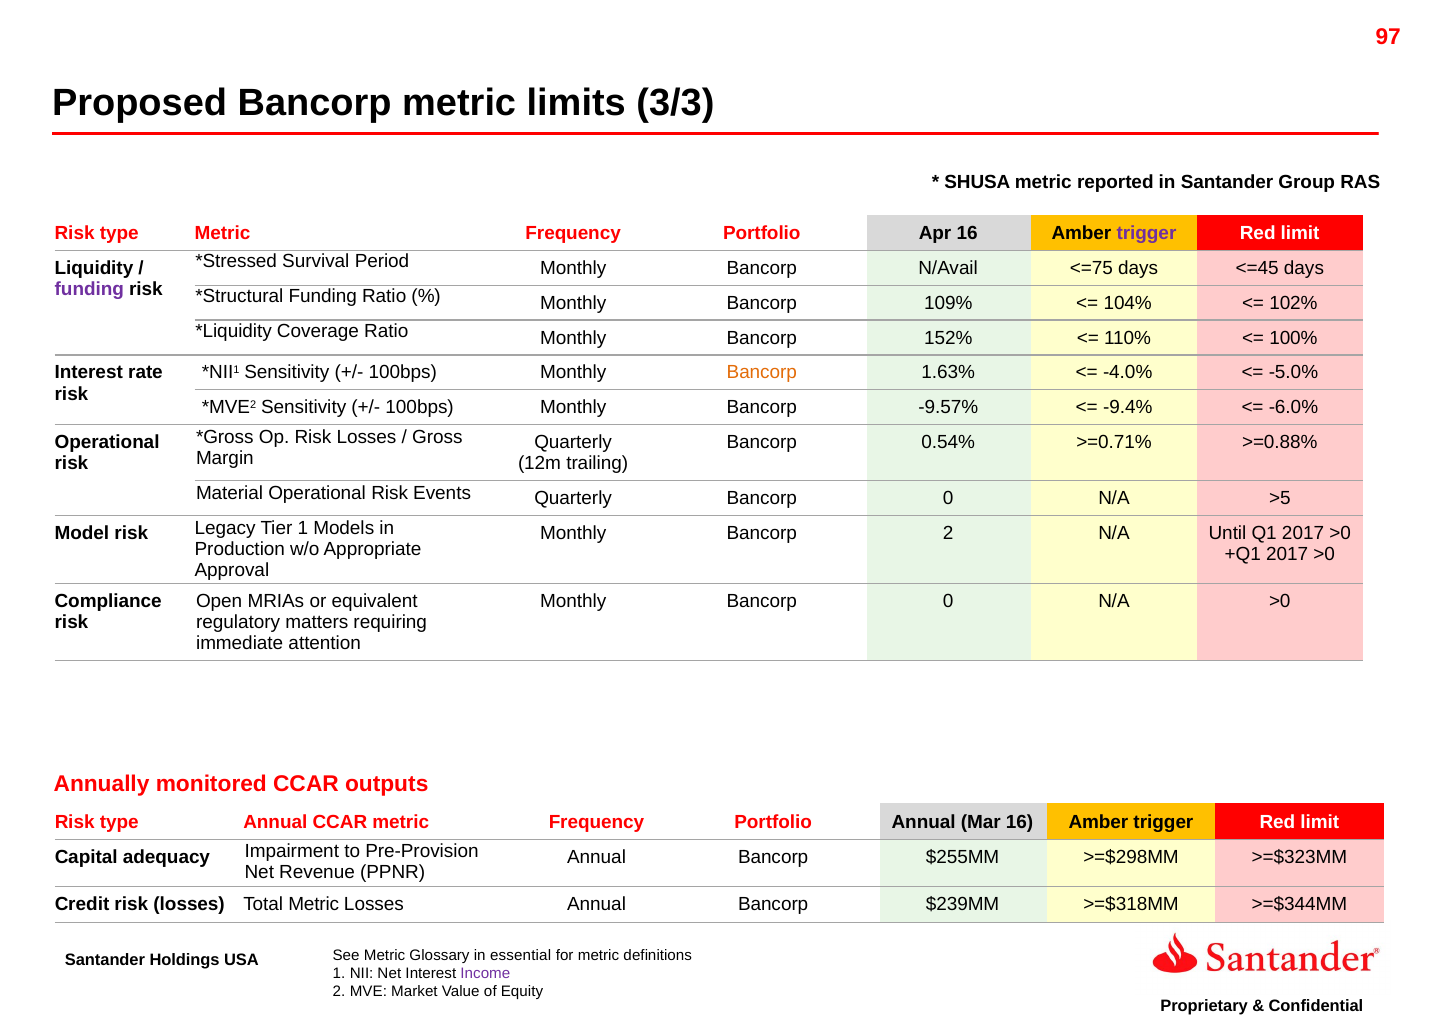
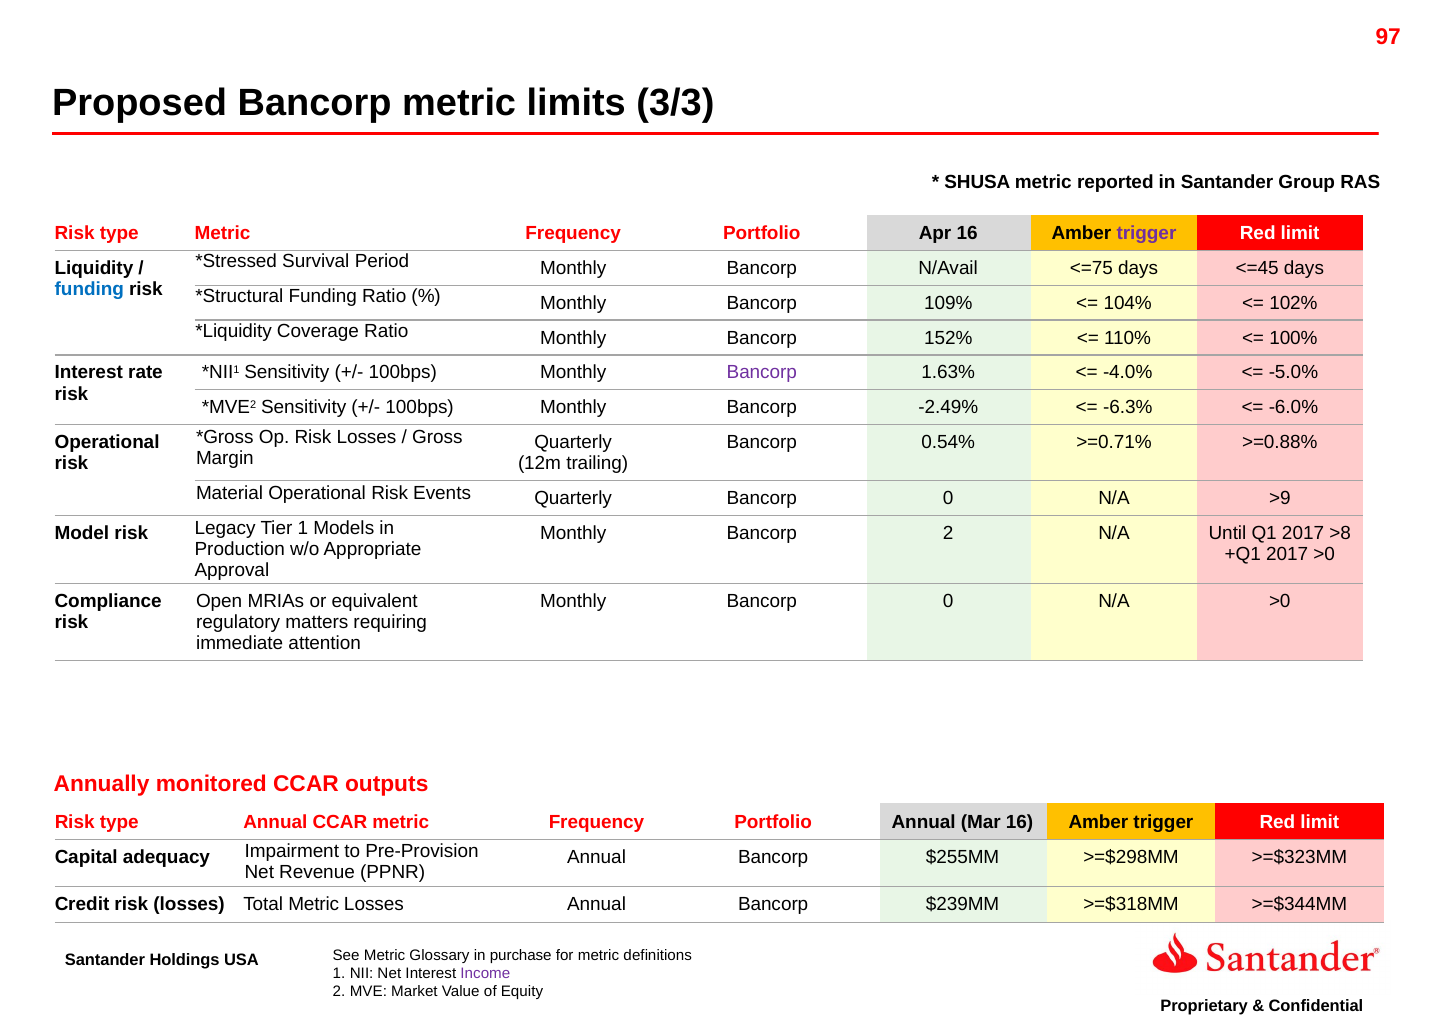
funding at (89, 289) colour: purple -> blue
Bancorp at (762, 373) colour: orange -> purple
-9.57%: -9.57% -> -2.49%
-9.4%: -9.4% -> -6.3%
>5: >5 -> >9
Q1 2017 >0: >0 -> >8
essential: essential -> purchase
